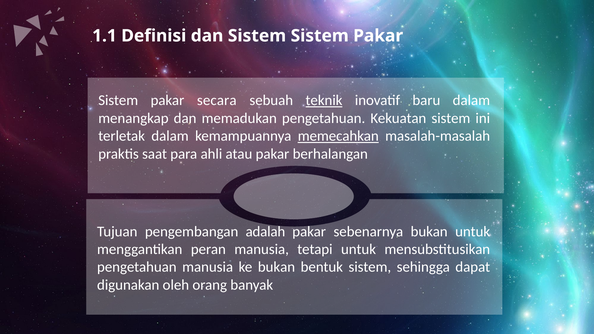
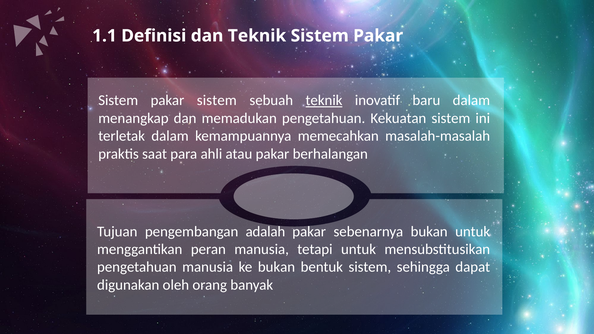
dan Sistem: Sistem -> Teknik
secara at (217, 100): secara -> sistem
memecahkan underline: present -> none
